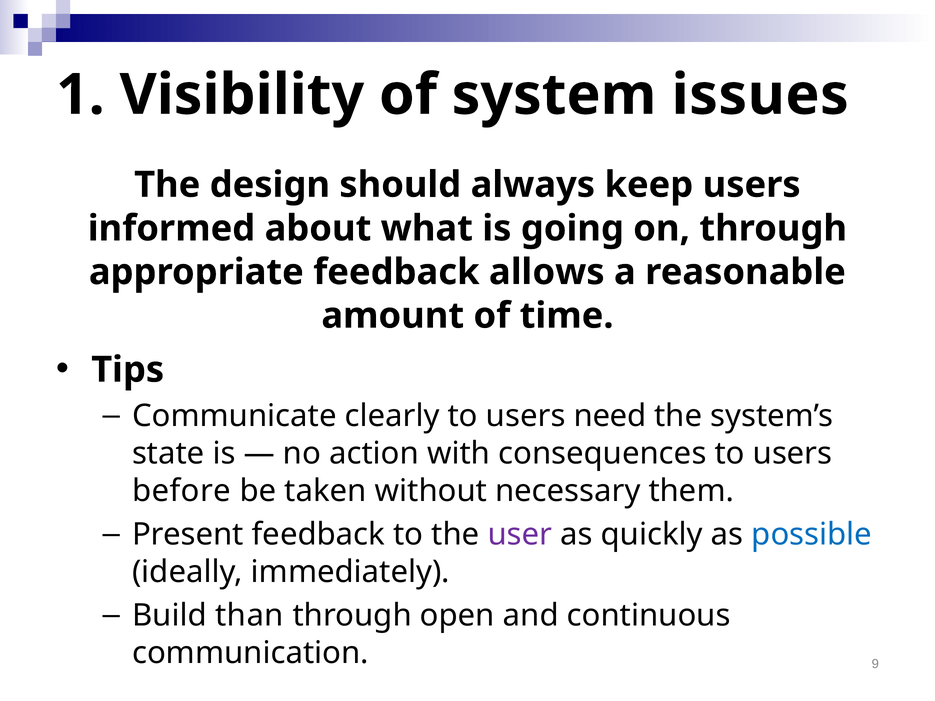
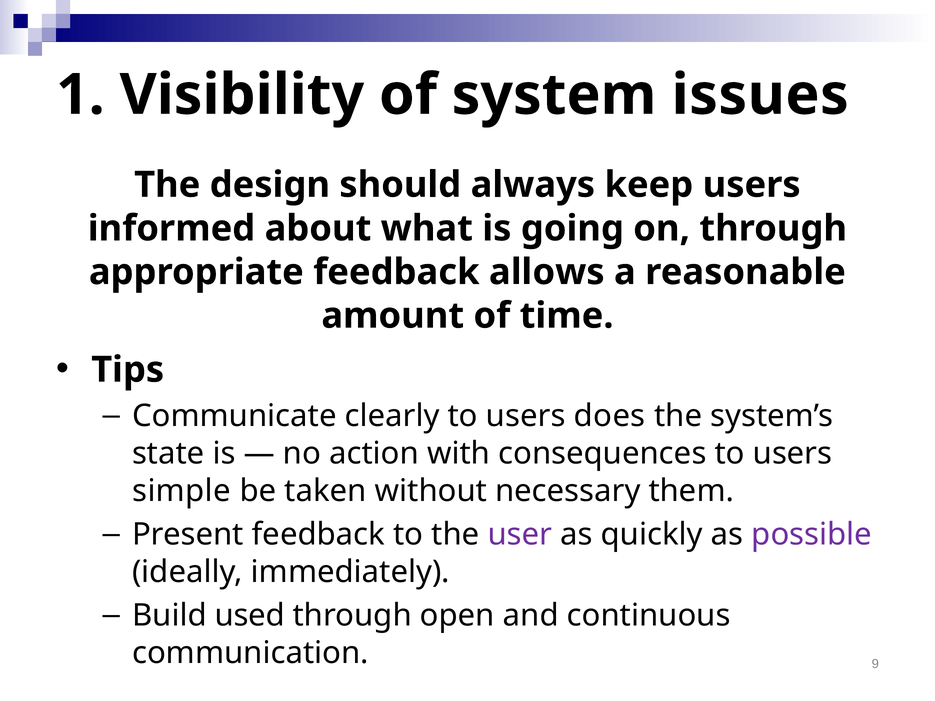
need: need -> does
before: before -> simple
possible colour: blue -> purple
than: than -> used
